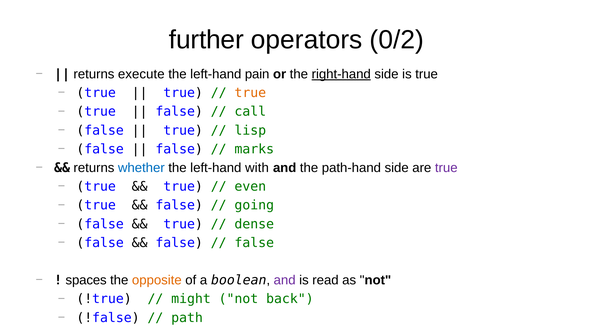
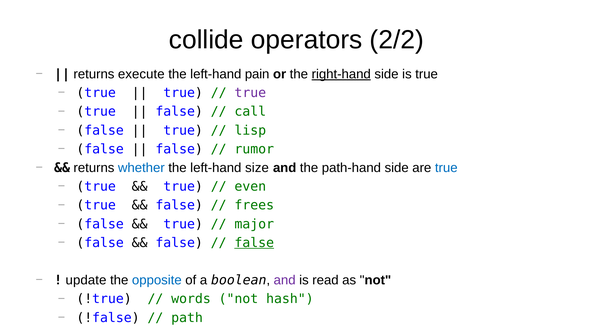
further: further -> collide
0/2: 0/2 -> 2/2
true at (250, 93) colour: orange -> purple
marks: marks -> rumor
with: with -> size
true at (446, 168) colour: purple -> blue
going: going -> frees
dense: dense -> major
false at (254, 243) underline: none -> present
spaces: spaces -> update
opposite colour: orange -> blue
might: might -> words
back: back -> hash
